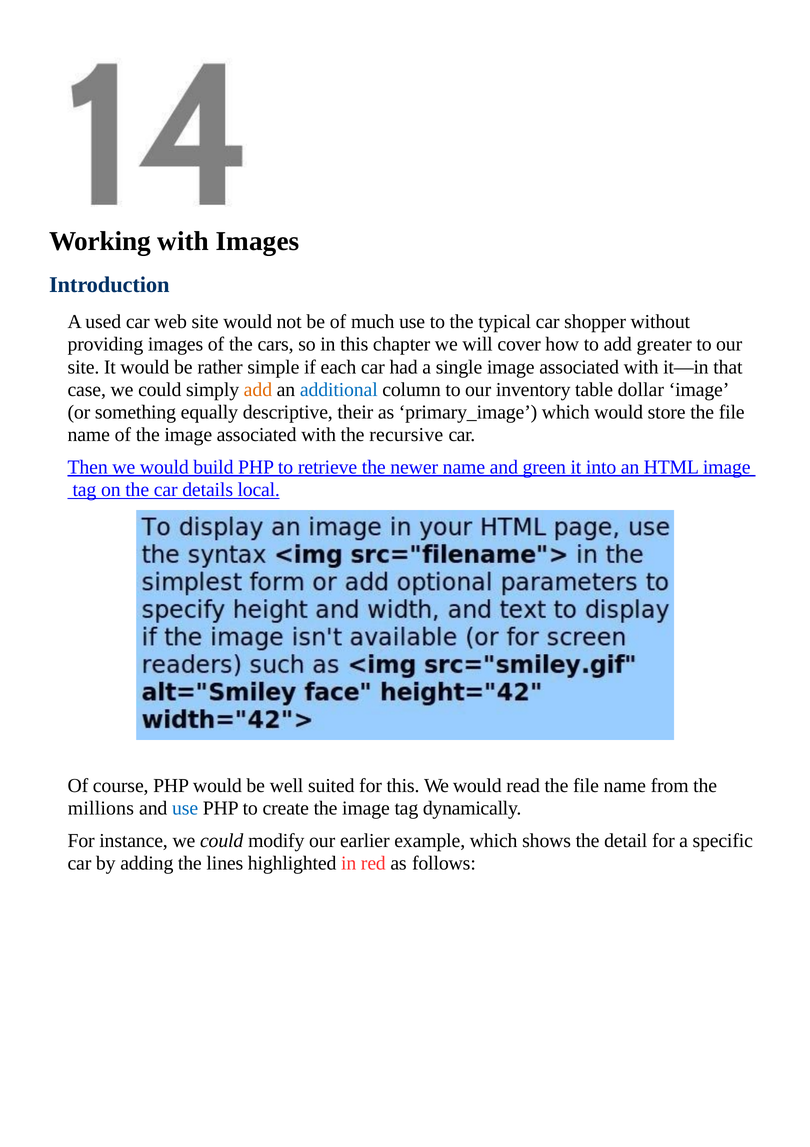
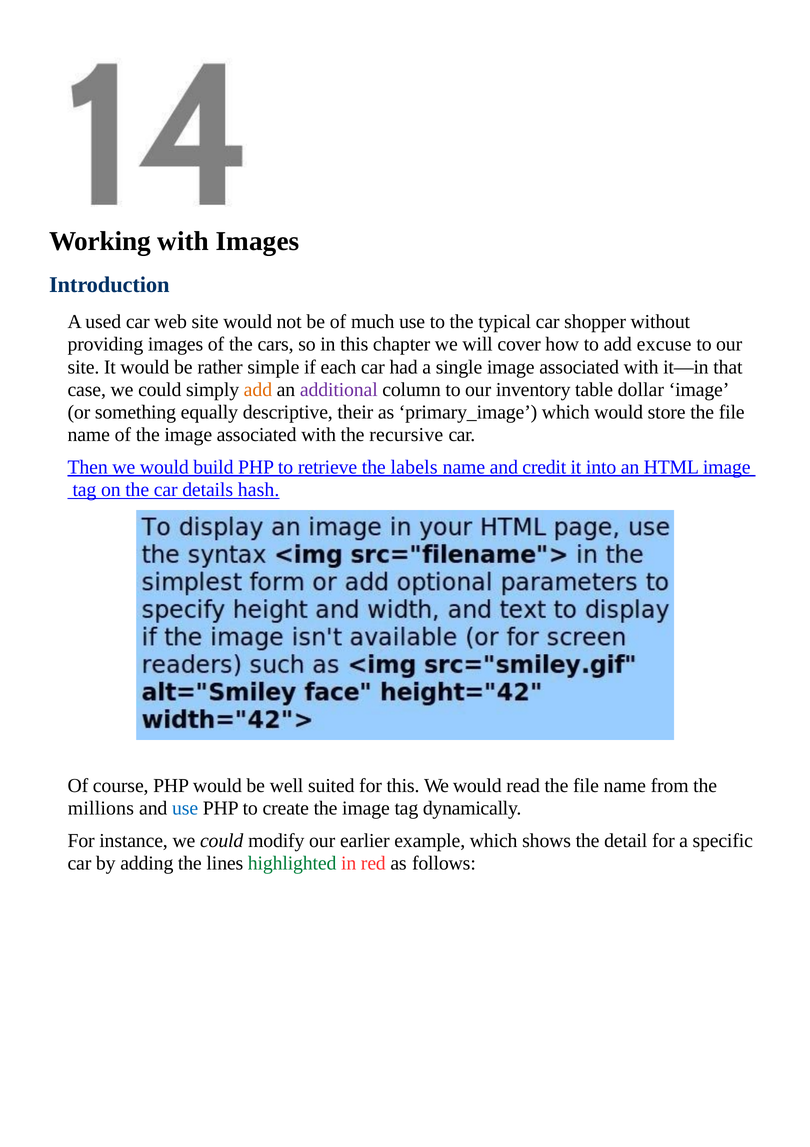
greater: greater -> excuse
additional colour: blue -> purple
newer: newer -> labels
green: green -> credit
local: local -> hash
highlighted colour: black -> green
